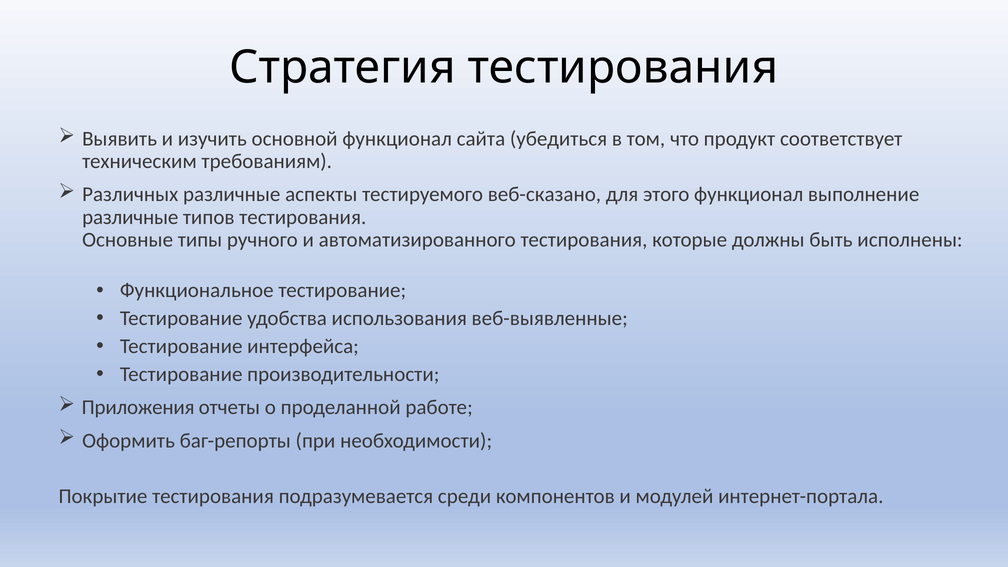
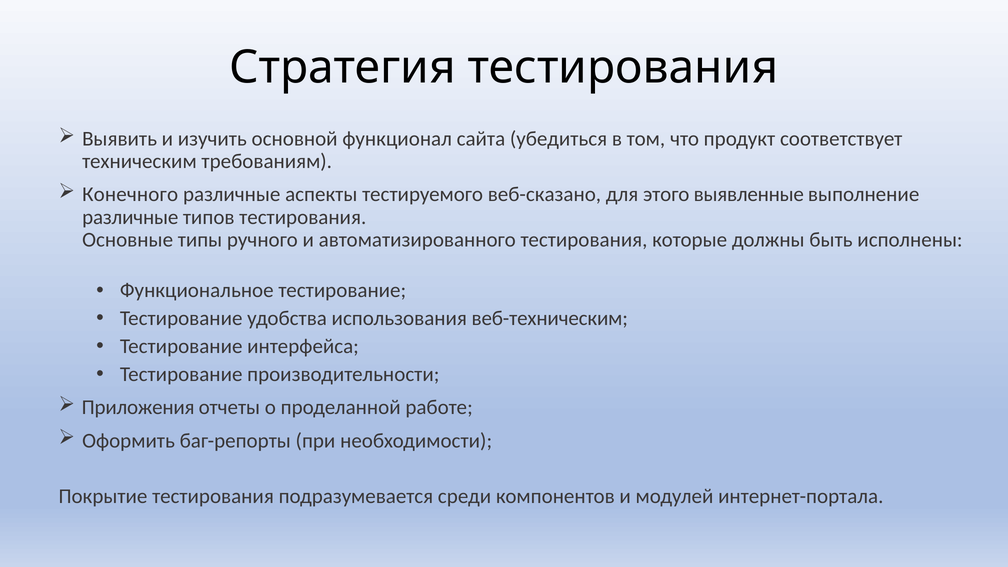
Различных: Различных -> Конечного
этого функционал: функционал -> выявленные
веб-выявленные: веб-выявленные -> веб-техническим
